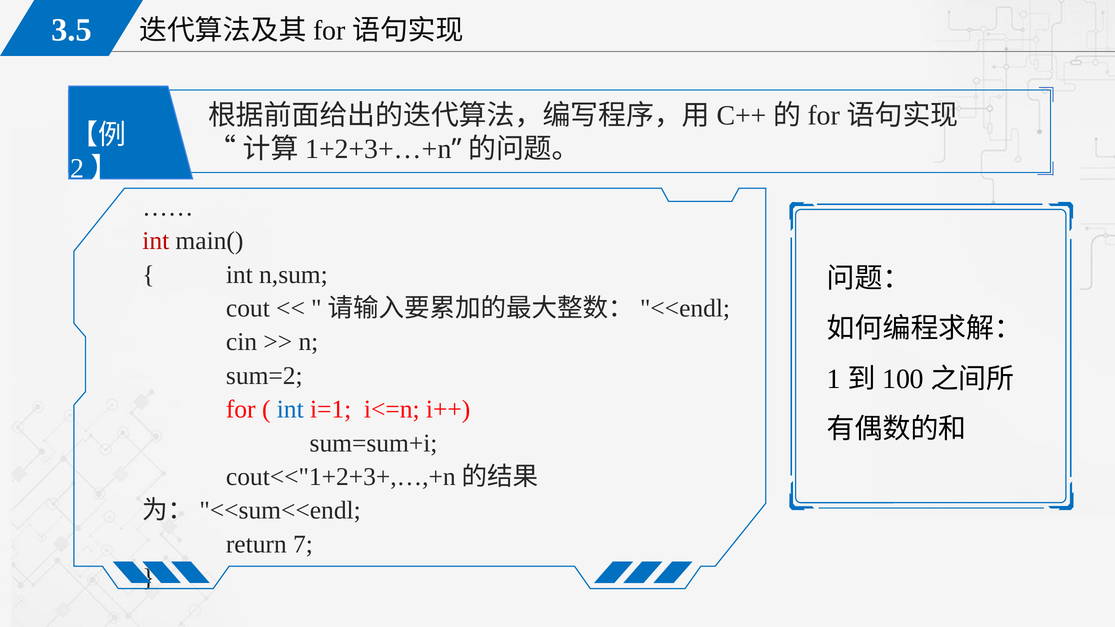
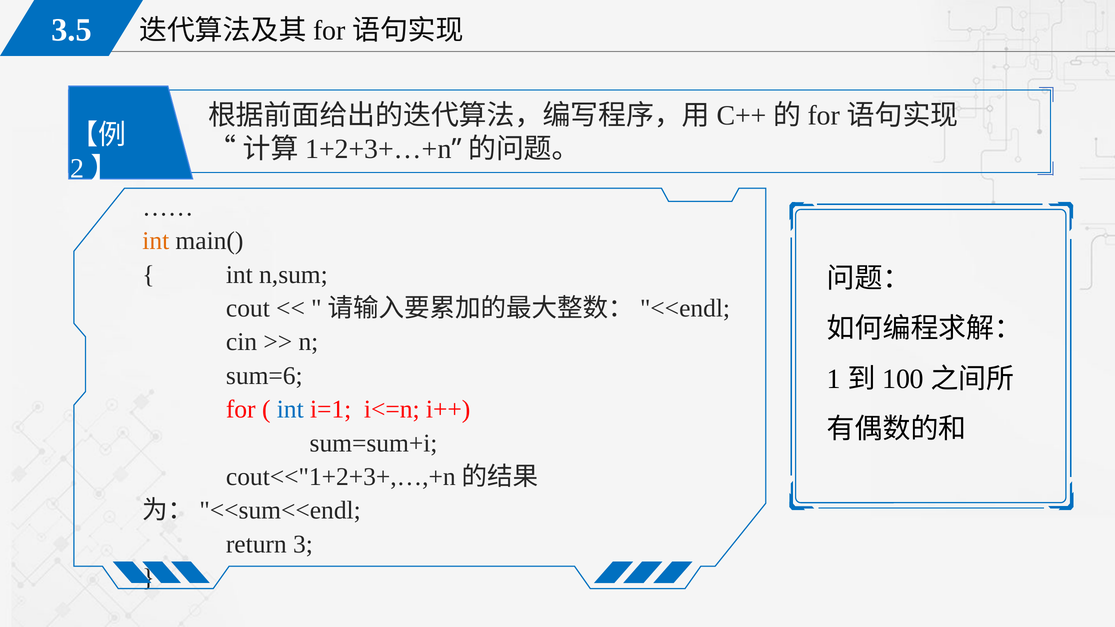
int at (156, 241) colour: red -> orange
sum=2: sum=2 -> sum=6
7: 7 -> 3
